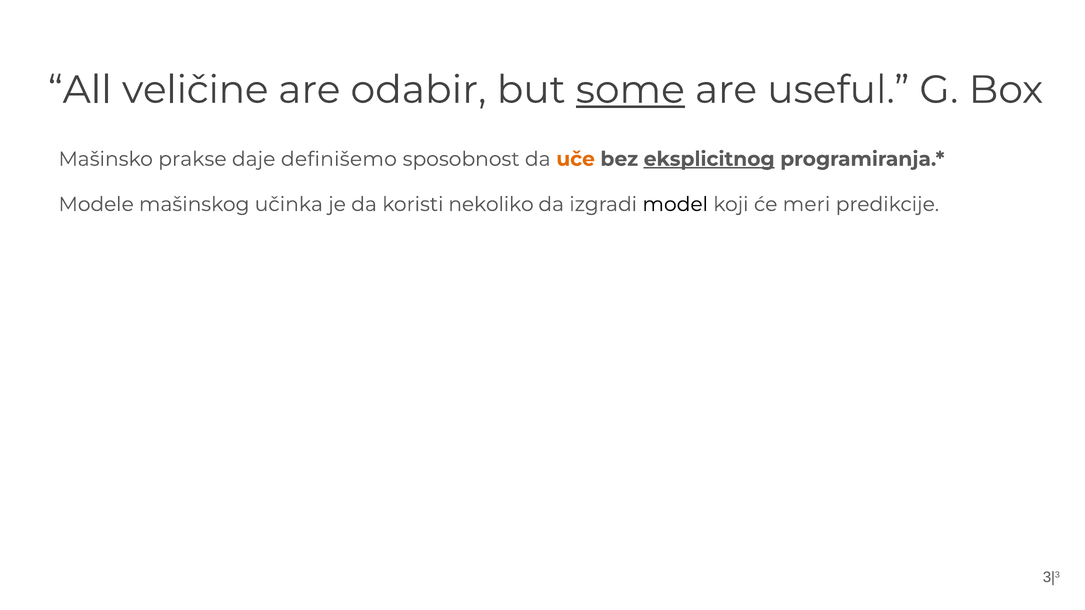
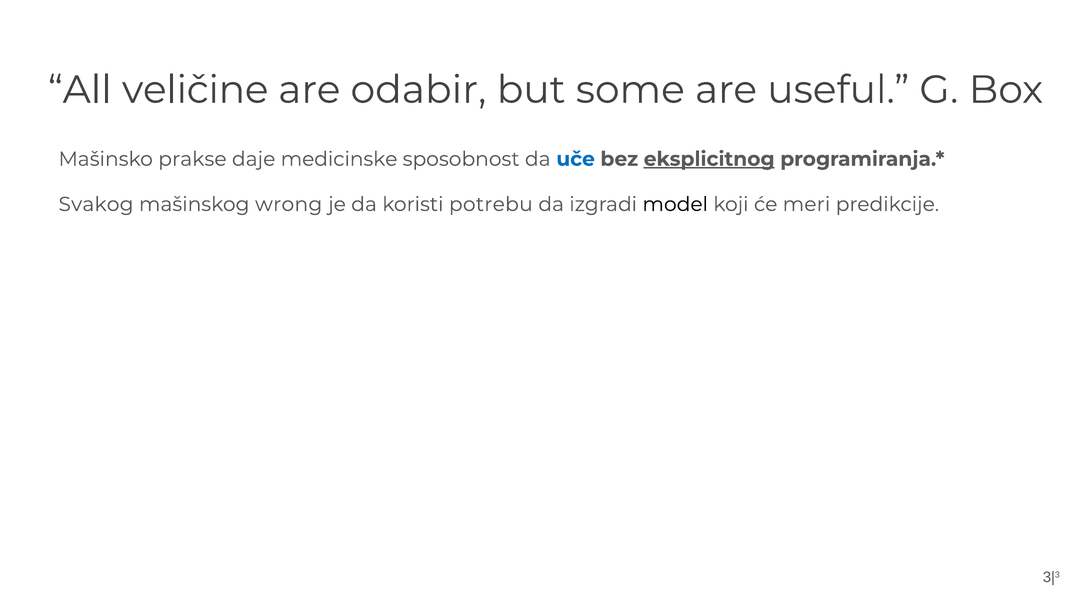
some underline: present -> none
definišemo: definišemo -> medicinske
uče colour: orange -> blue
Modele: Modele -> Svakog
učinka: učinka -> wrong
nekoliko: nekoliko -> potrebu
